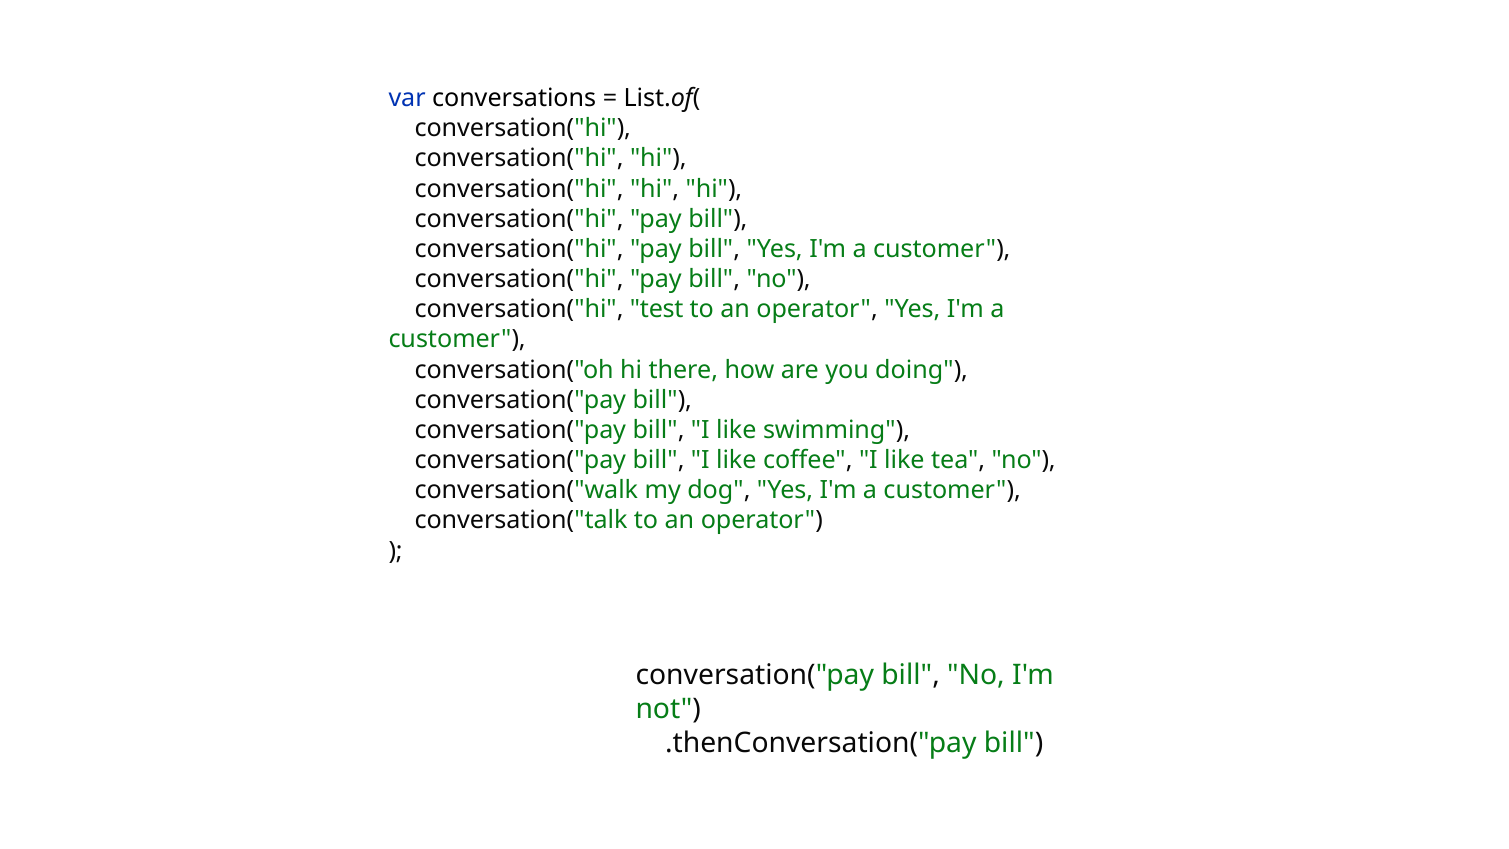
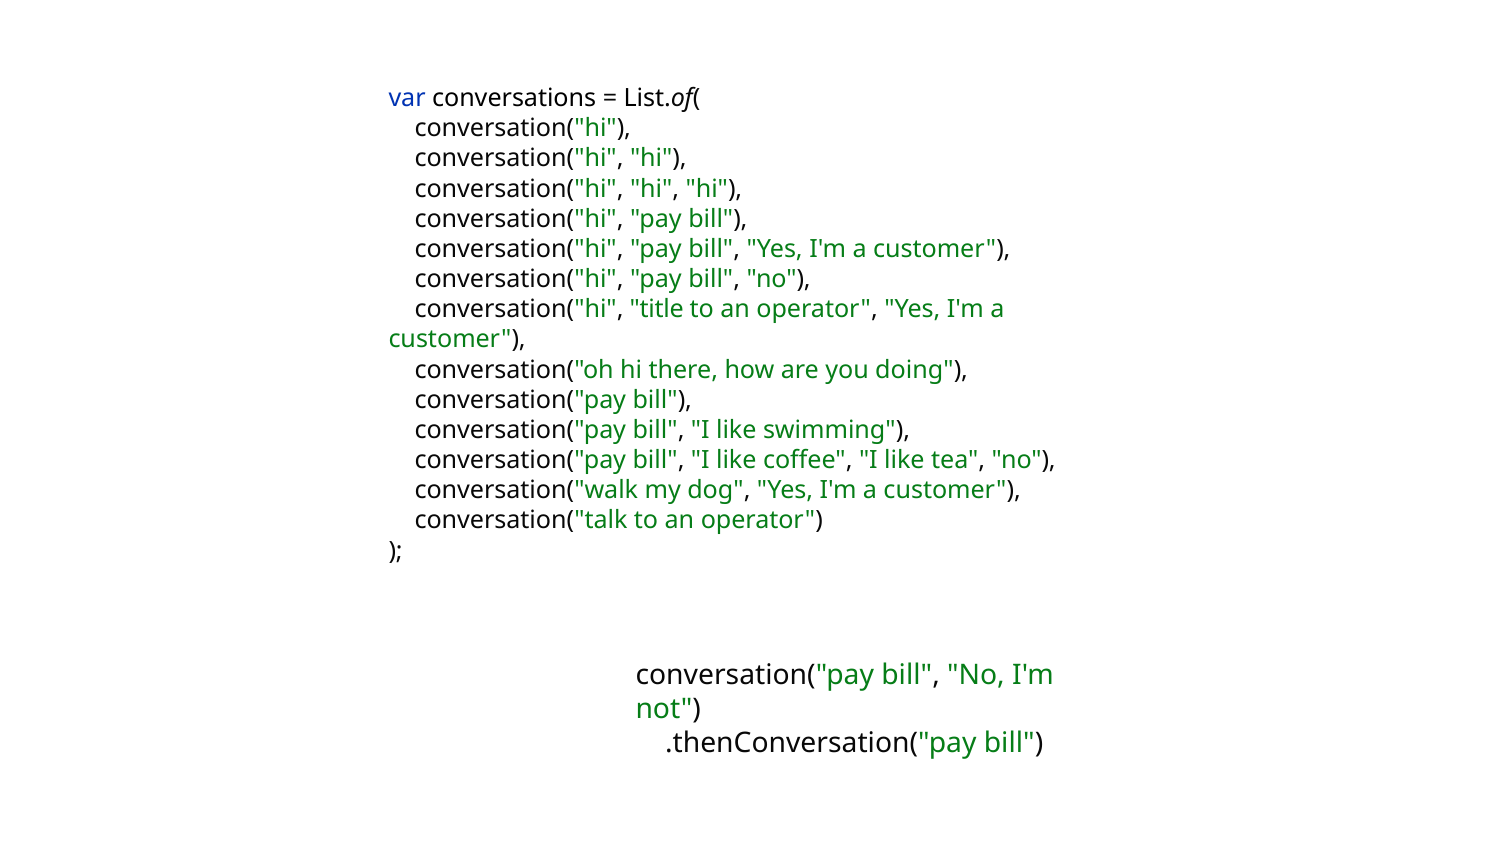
test: test -> title
